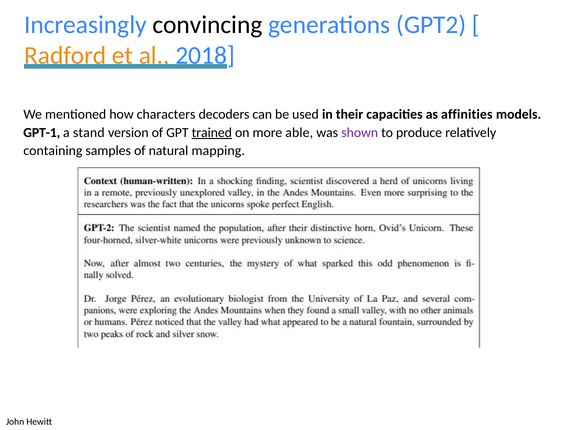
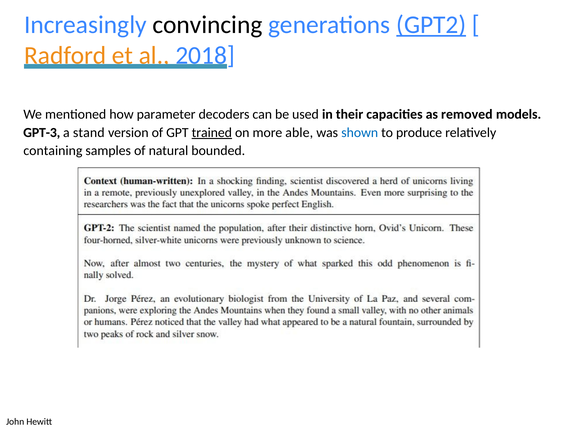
GPT2 underline: none -> present
characters: characters -> parameter
affinities: affinities -> removed
GPT-1: GPT-1 -> GPT-3
shown colour: purple -> blue
mapping: mapping -> bounded
